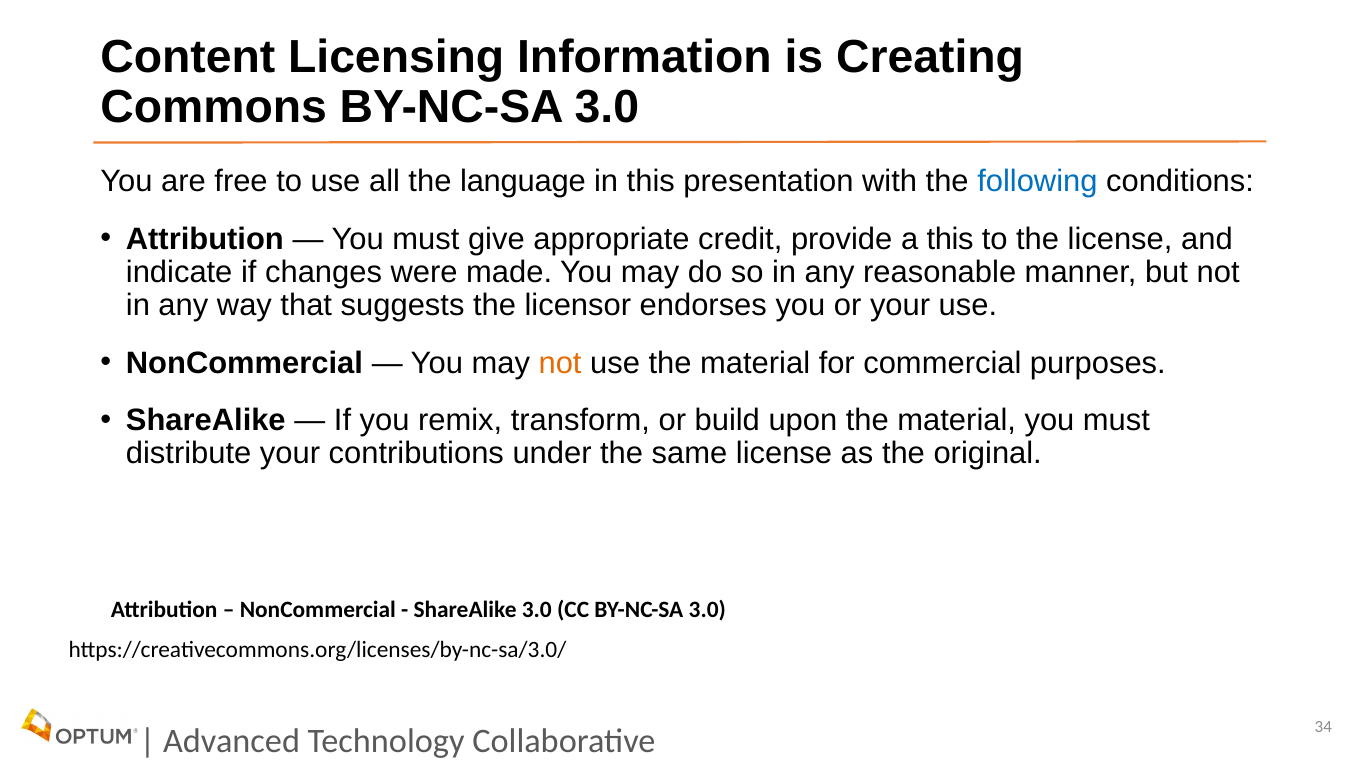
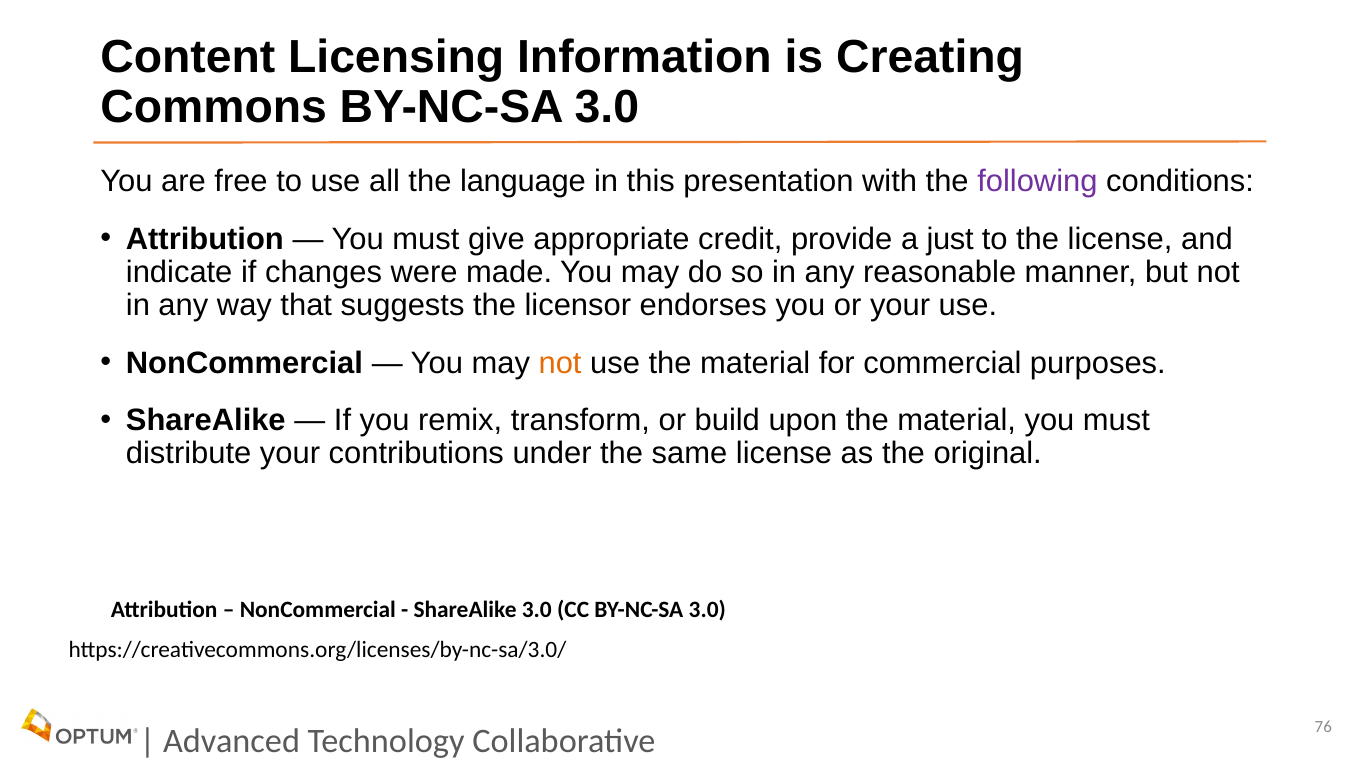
following colour: blue -> purple
a this: this -> just
34: 34 -> 76
